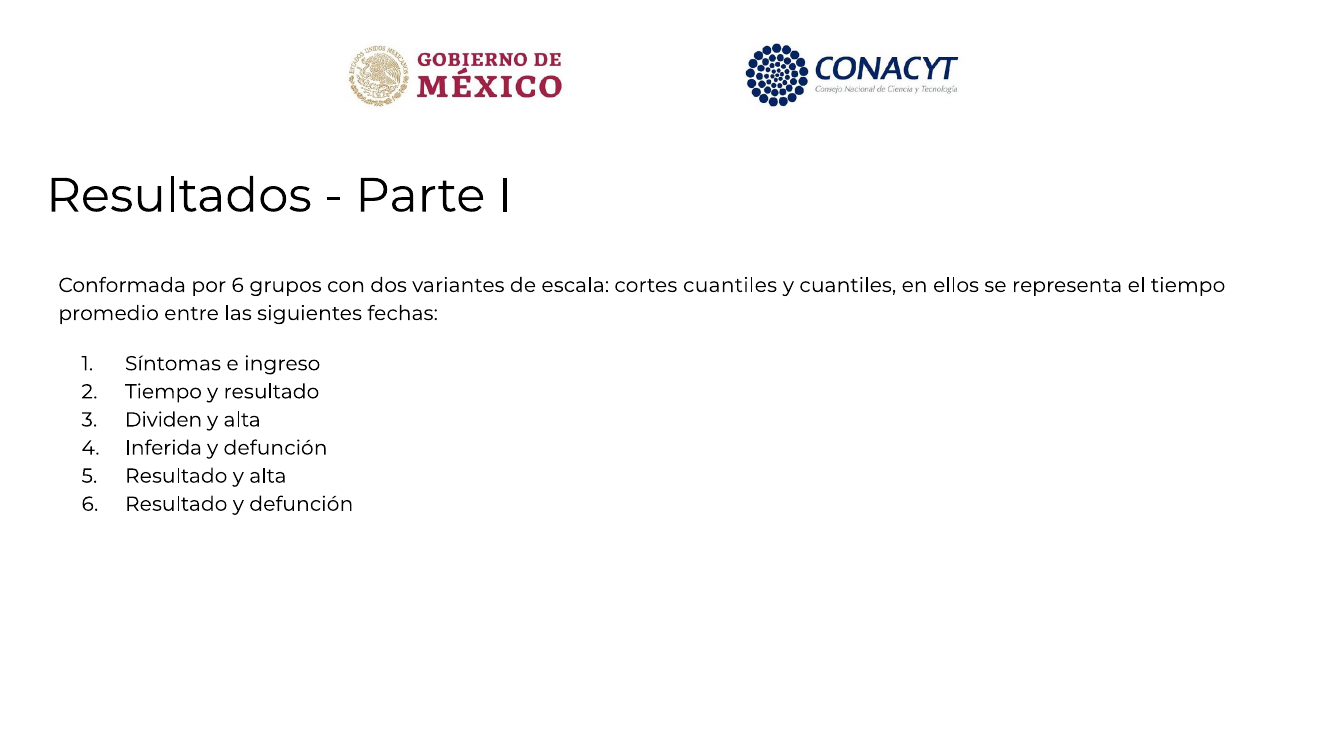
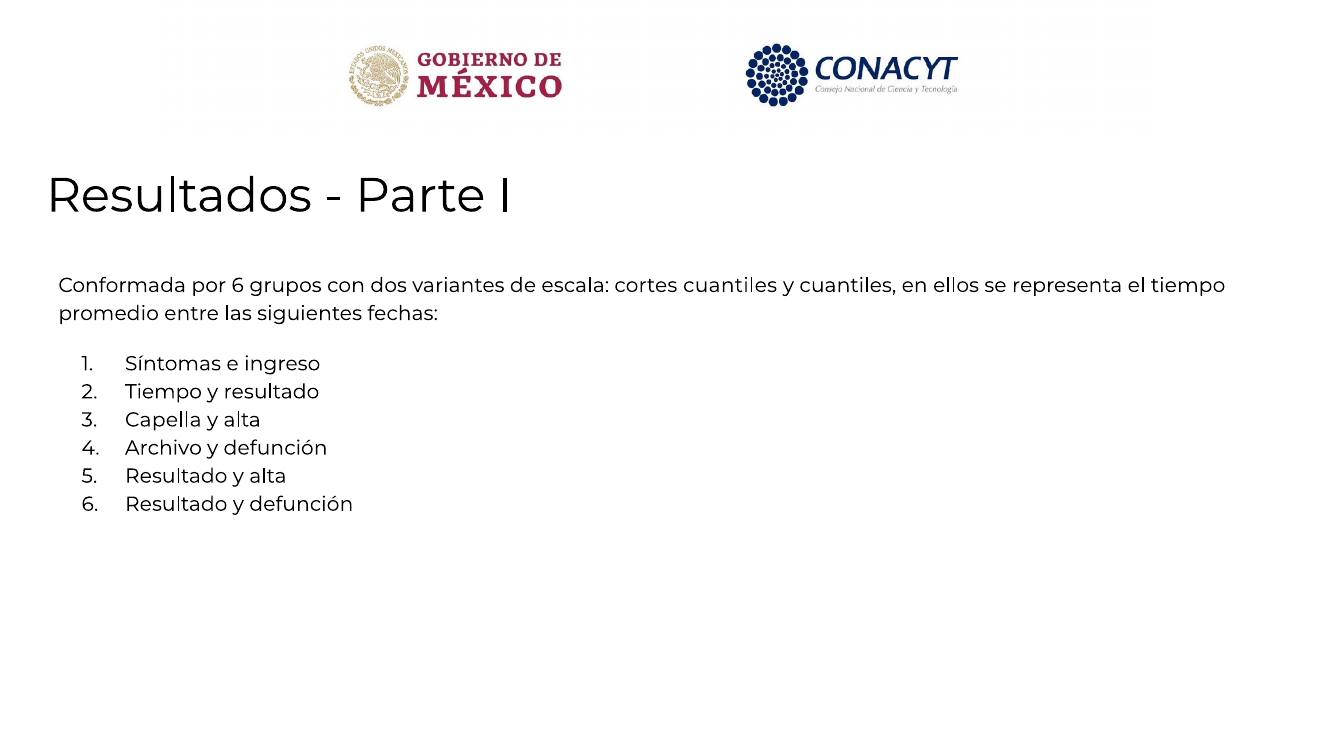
Dividen: Dividen -> Capella
Inferida: Inferida -> Archivo
